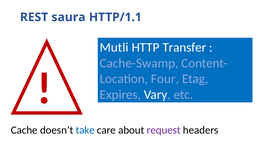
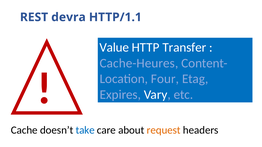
saura: saura -> devra
Mutli: Mutli -> Value
Cache-Swamp: Cache-Swamp -> Cache-Heures
request colour: purple -> orange
